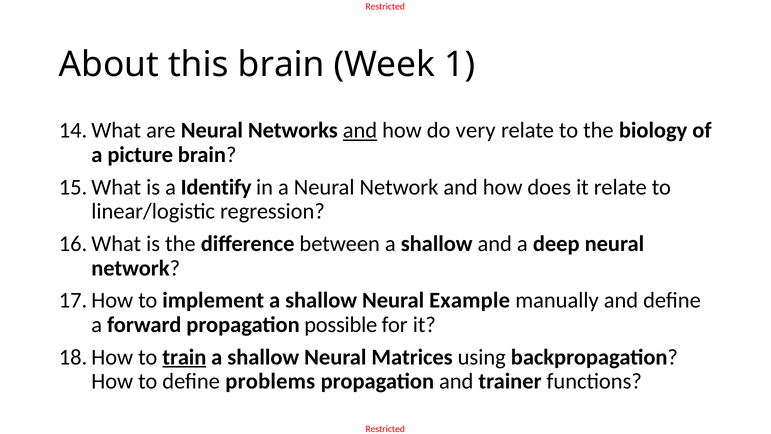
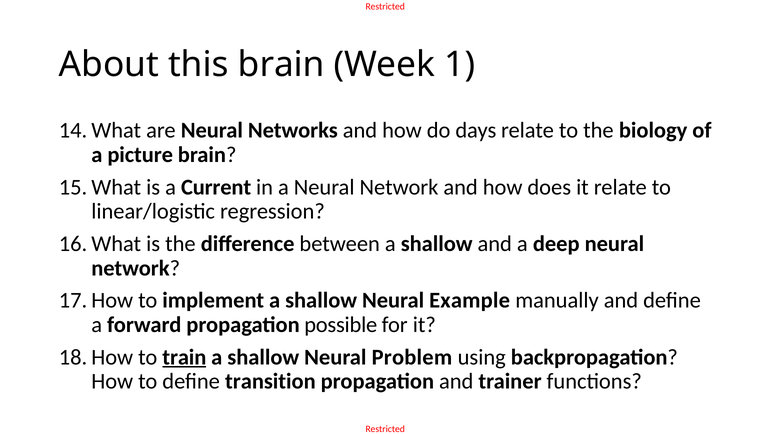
and at (360, 130) underline: present -> none
very: very -> days
Identify: Identify -> Current
Matrices: Matrices -> Problem
problems: problems -> transition
